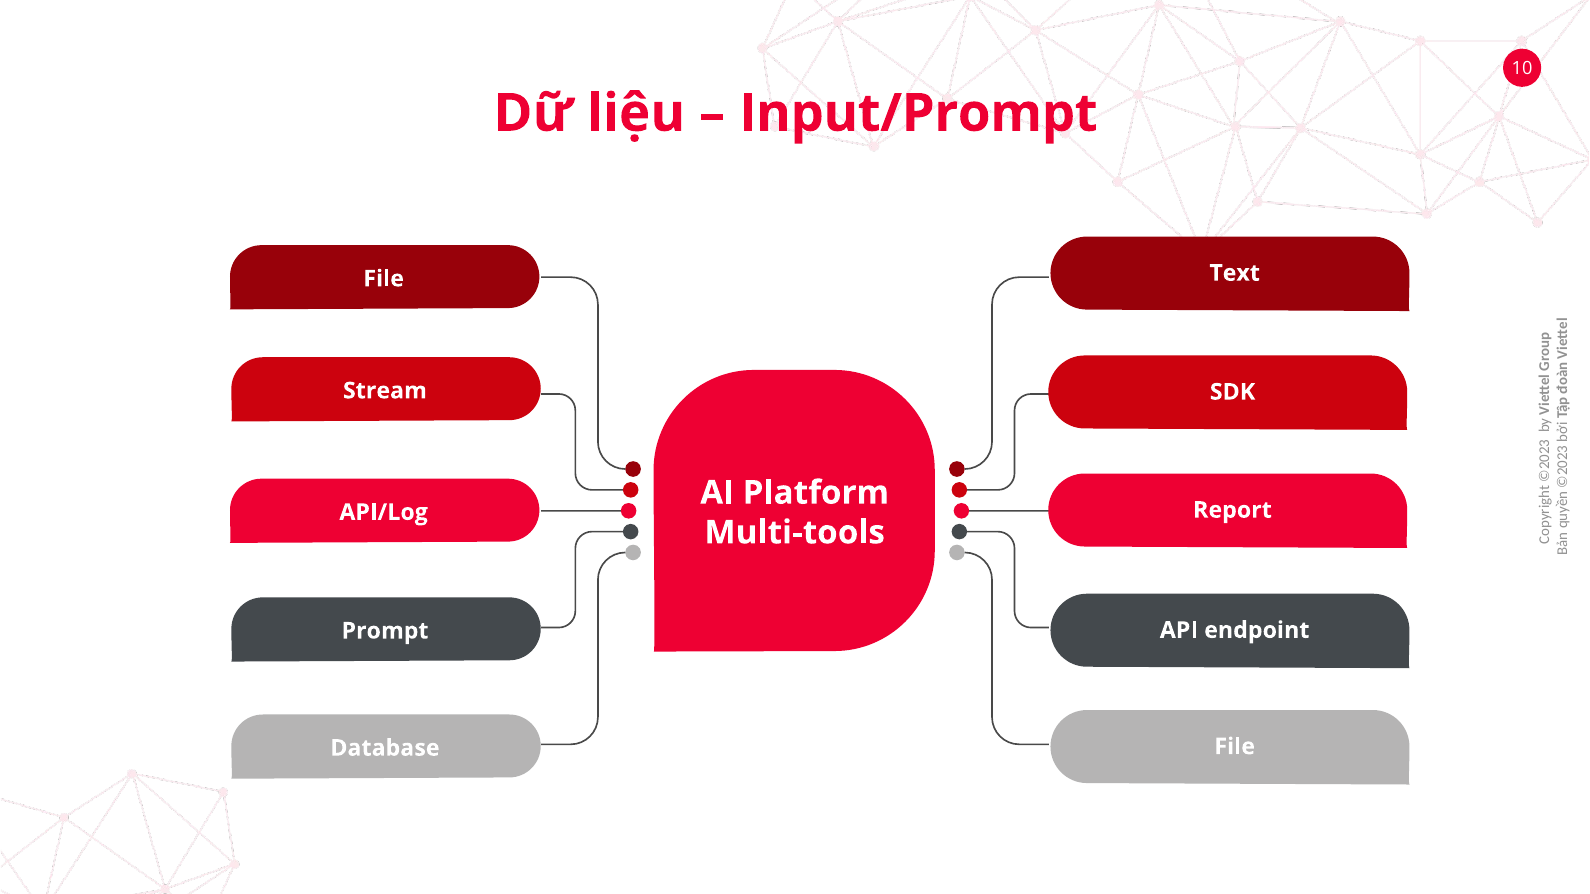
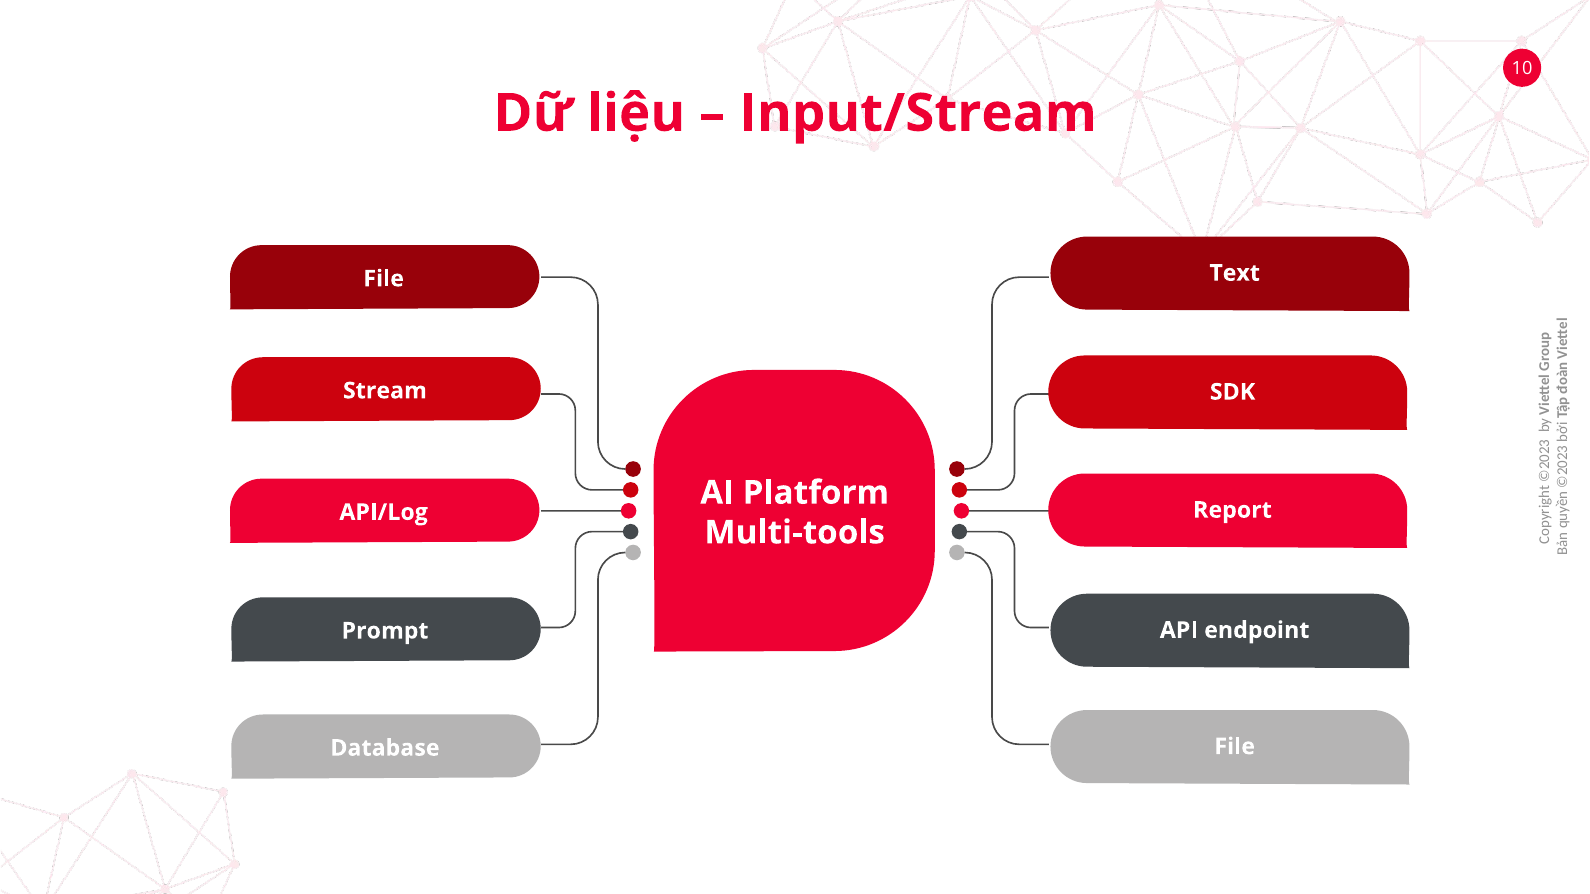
Input/Prompt: Input/Prompt -> Input/Stream
